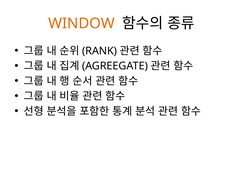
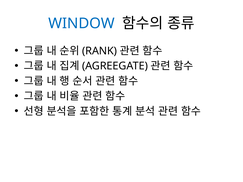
WINDOW colour: orange -> blue
